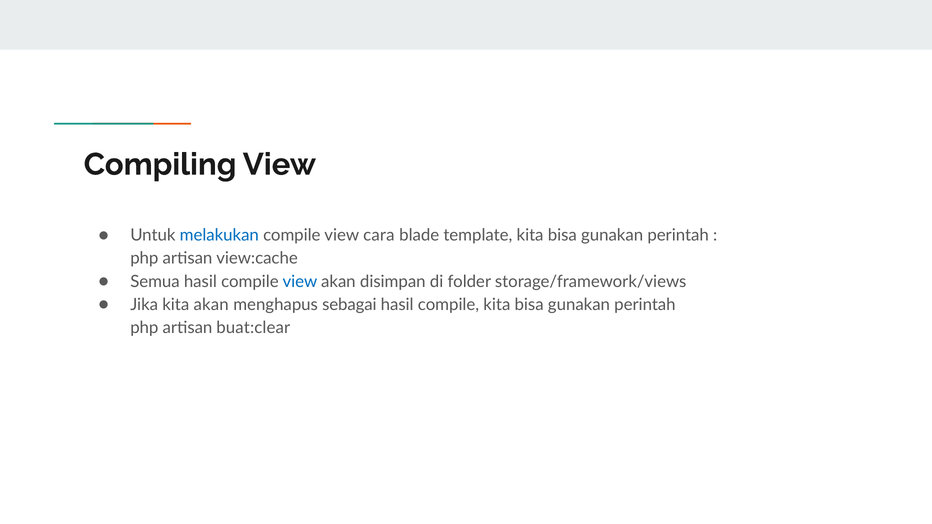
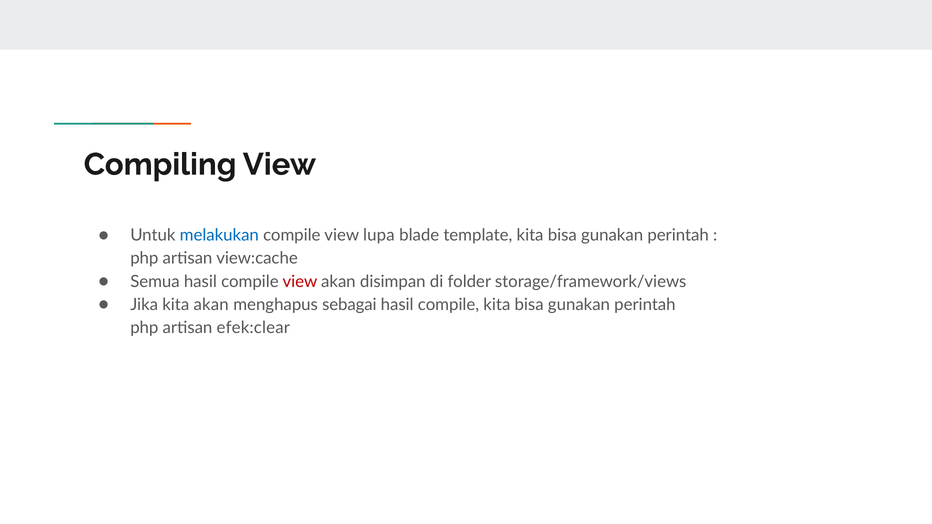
cara: cara -> lupa
view at (300, 282) colour: blue -> red
buat:clear: buat:clear -> efek:clear
